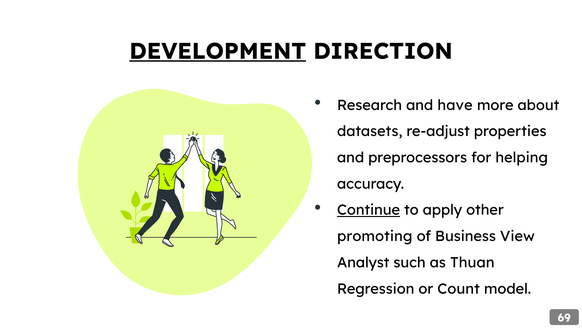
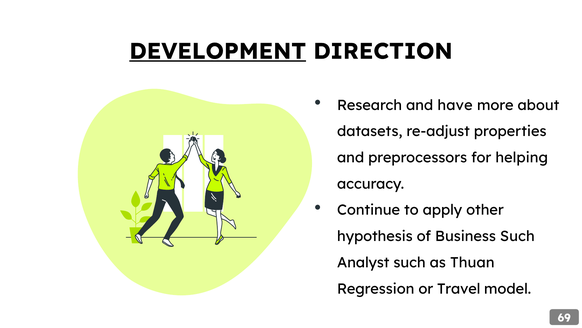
Continue underline: present -> none
promoting: promoting -> hypothesis
Business View: View -> Such
Count: Count -> Travel
